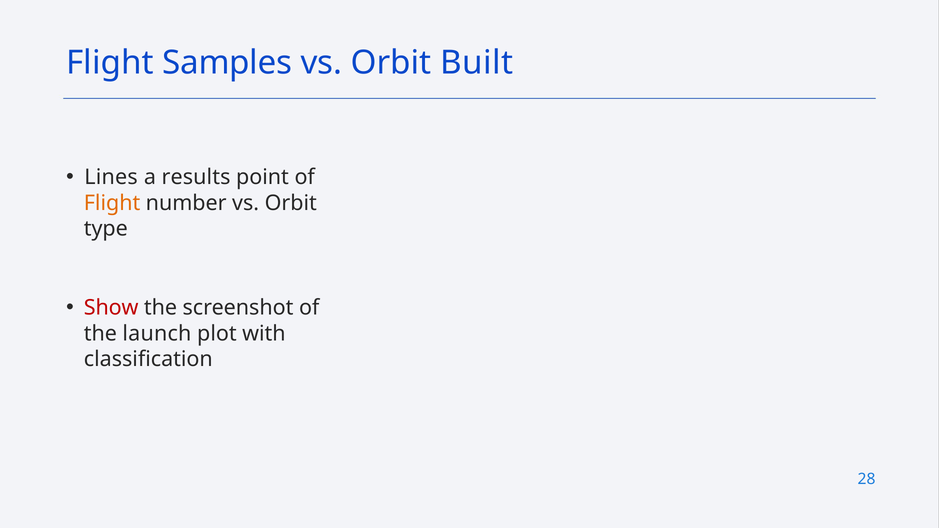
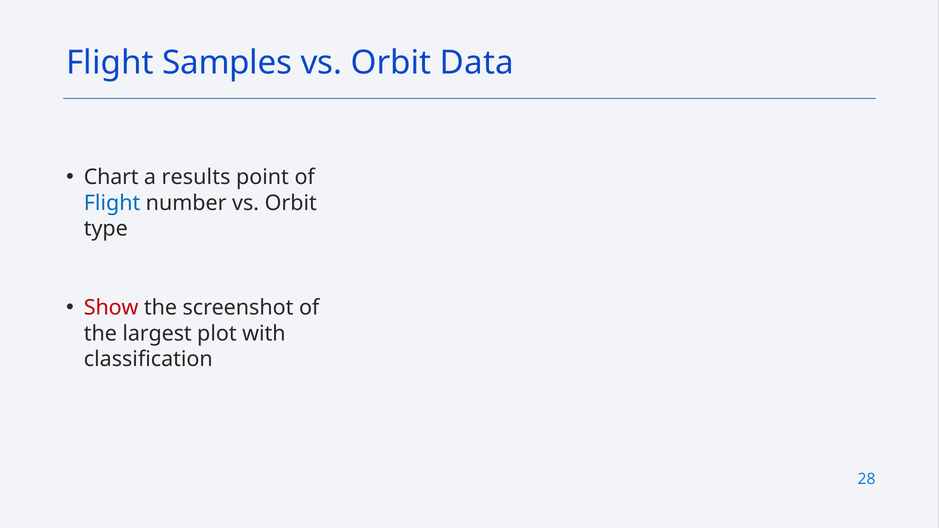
Built: Built -> Data
Lines: Lines -> Chart
Flight at (112, 203) colour: orange -> blue
launch: launch -> largest
